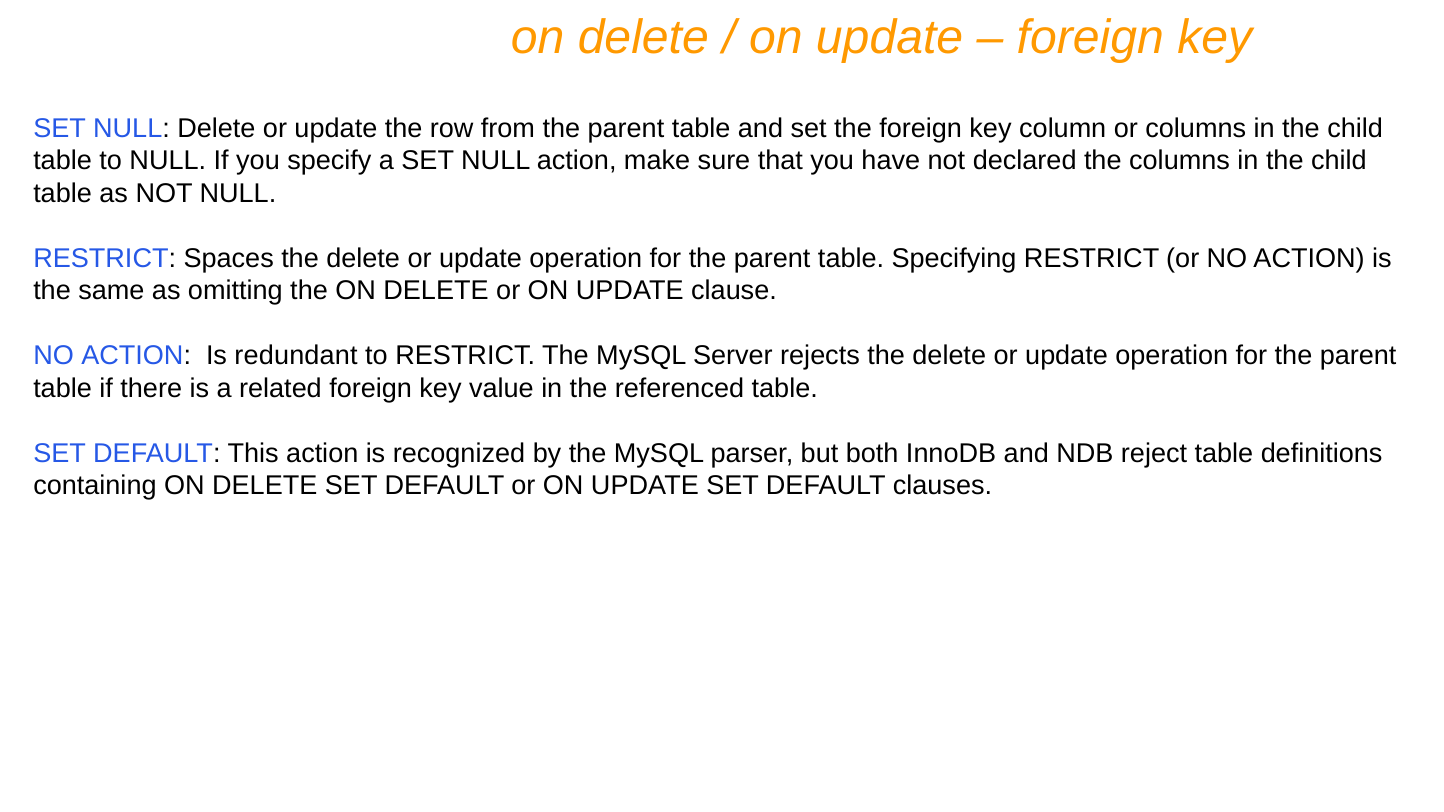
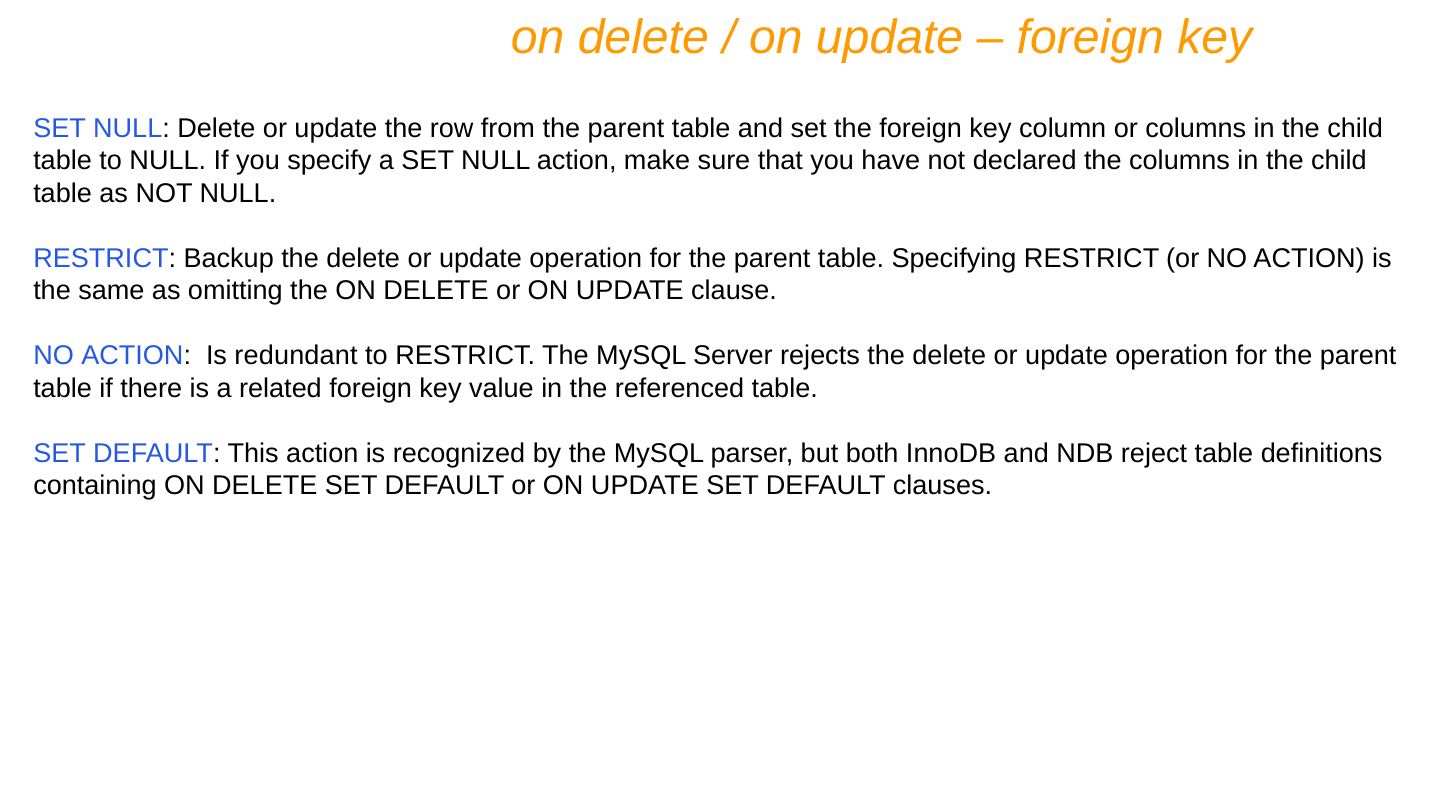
Spaces: Spaces -> Backup
